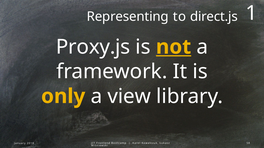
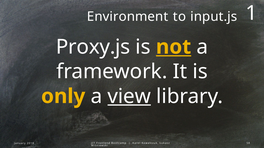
Representing: Representing -> Environment
direct.js: direct.js -> input.js
view underline: none -> present
